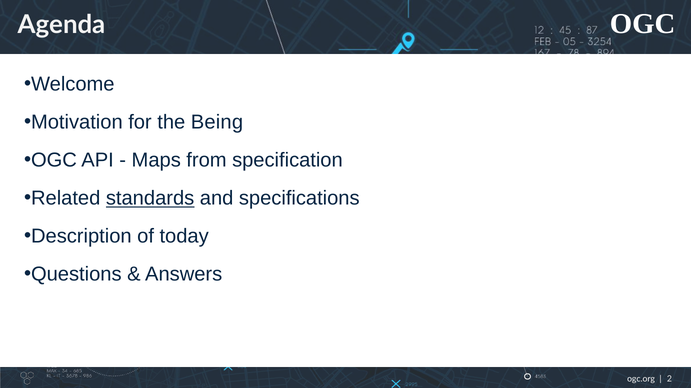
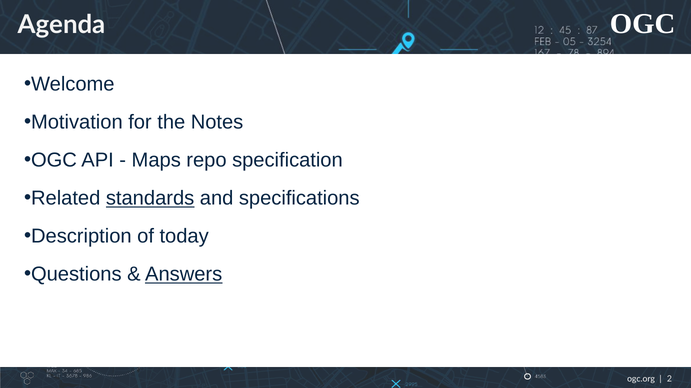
Being: Being -> Notes
from: from -> repo
Answers underline: none -> present
